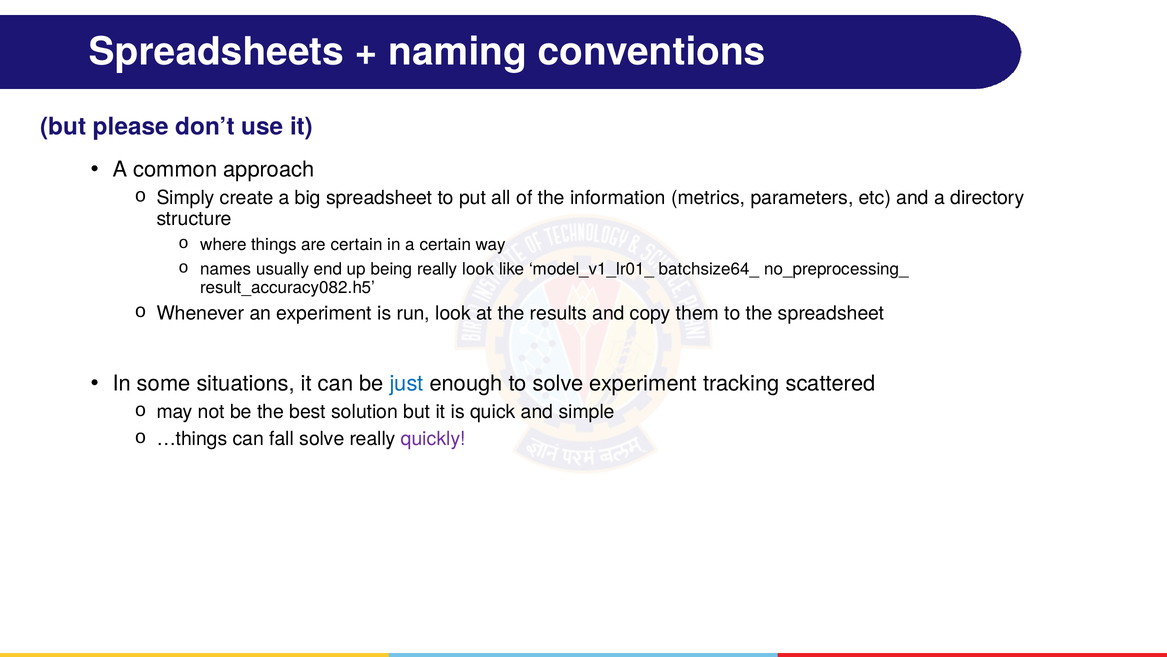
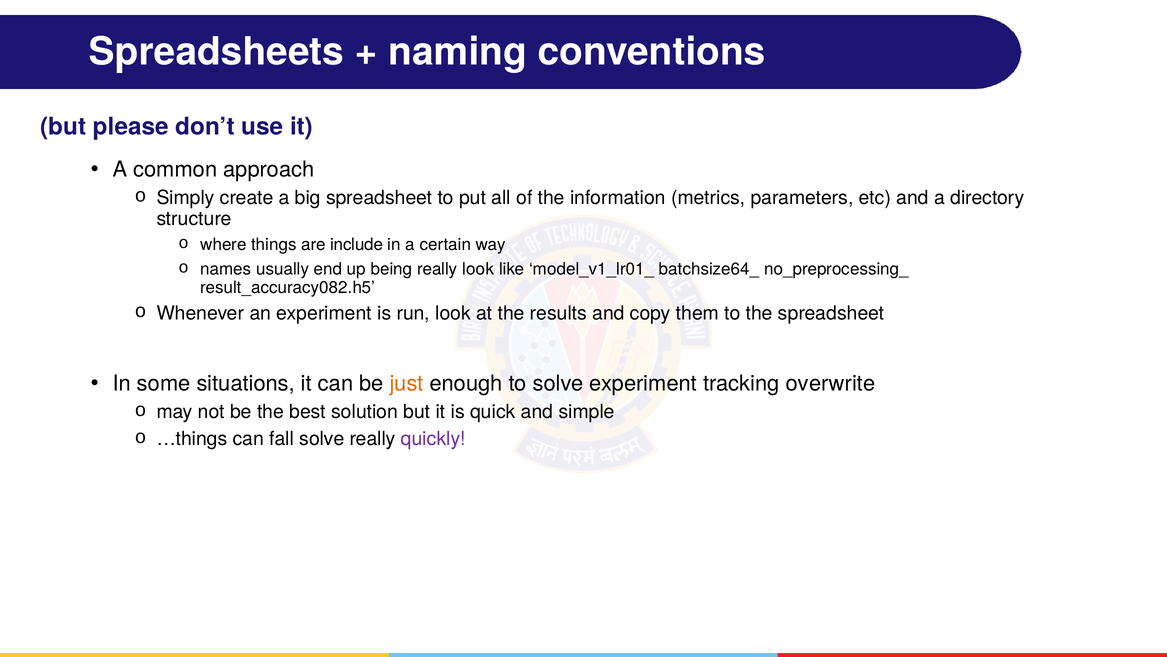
are certain: certain -> include
just colour: blue -> orange
scattered: scattered -> overwrite
